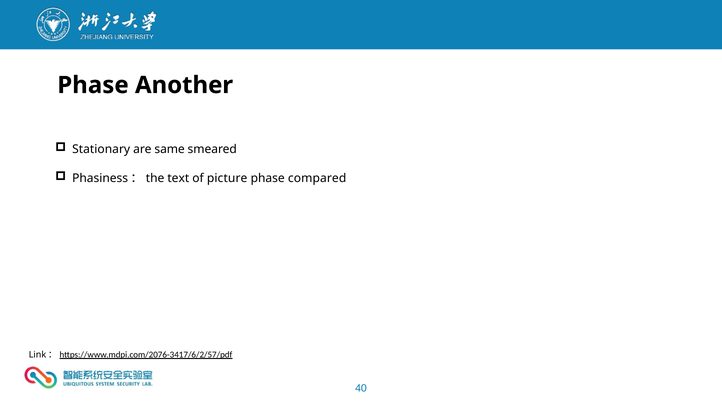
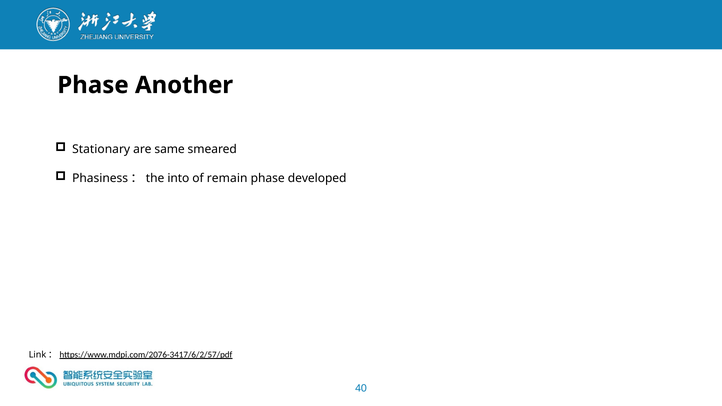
text: text -> into
picture: picture -> remain
compared: compared -> developed
